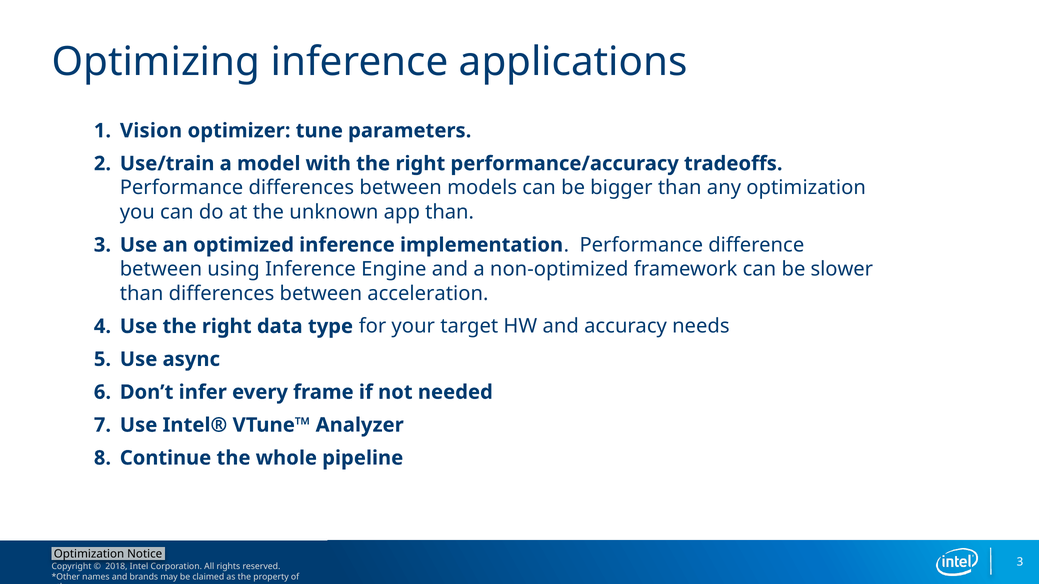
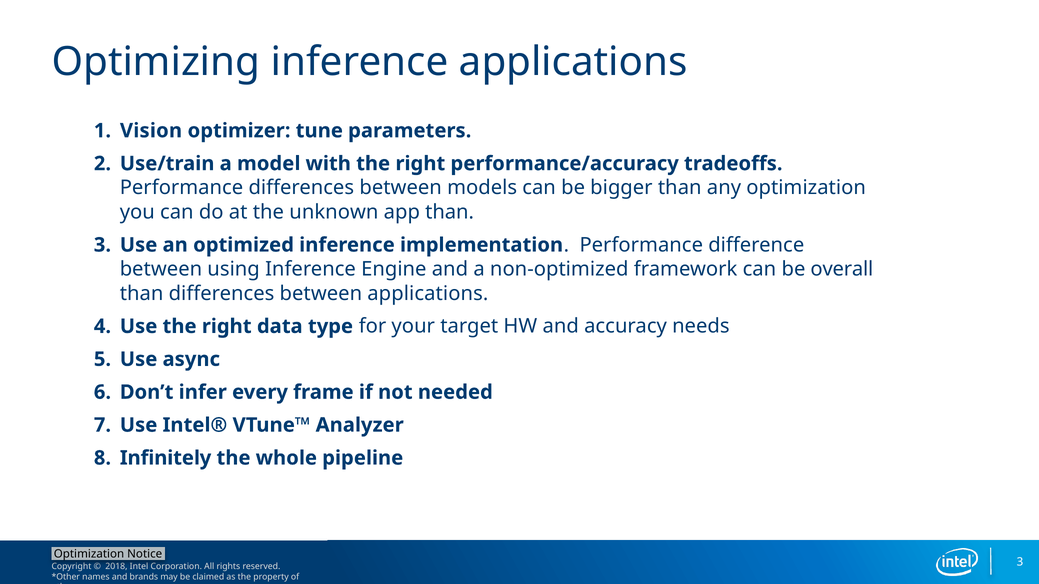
slower: slower -> overall
between acceleration: acceleration -> applications
Continue: Continue -> Infinitely
